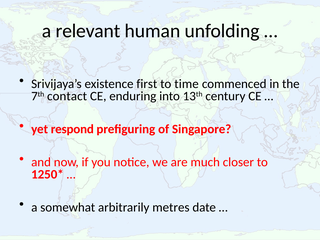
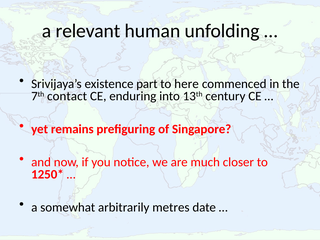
first: first -> part
time: time -> here
respond: respond -> remains
